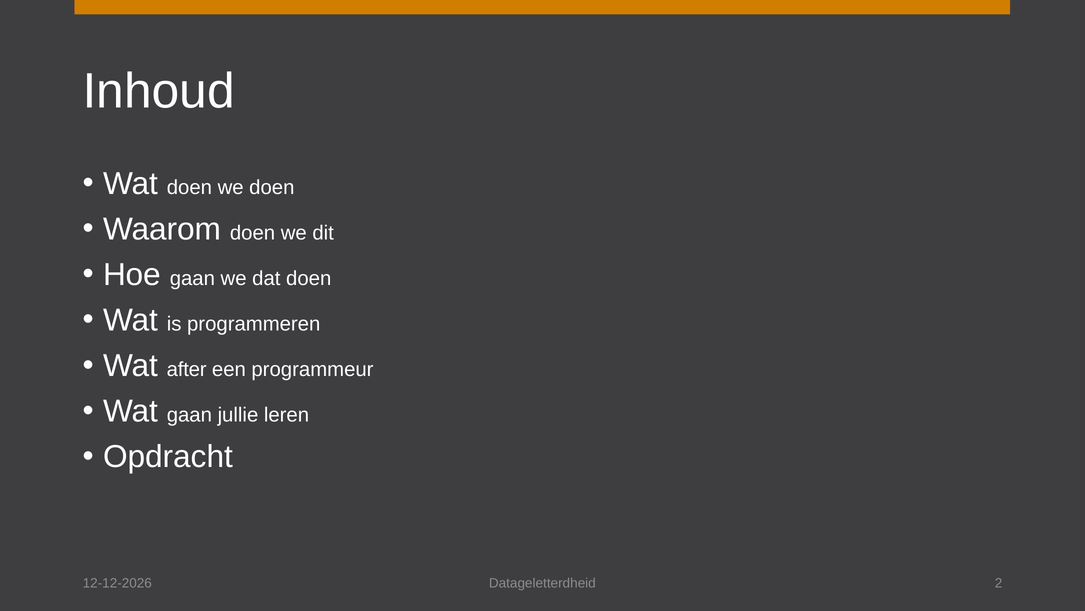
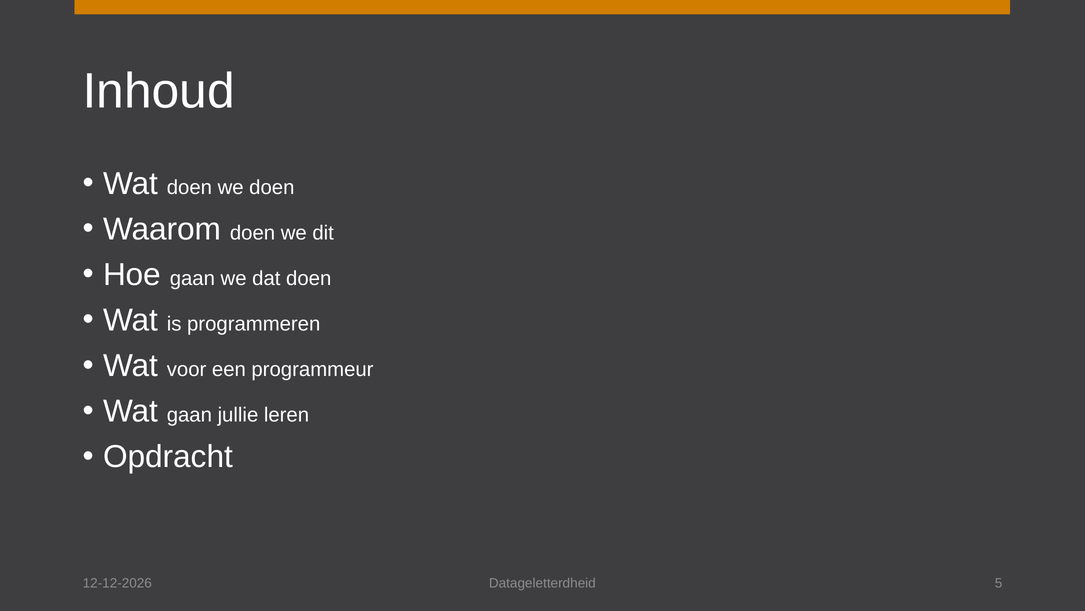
after: after -> voor
2: 2 -> 5
